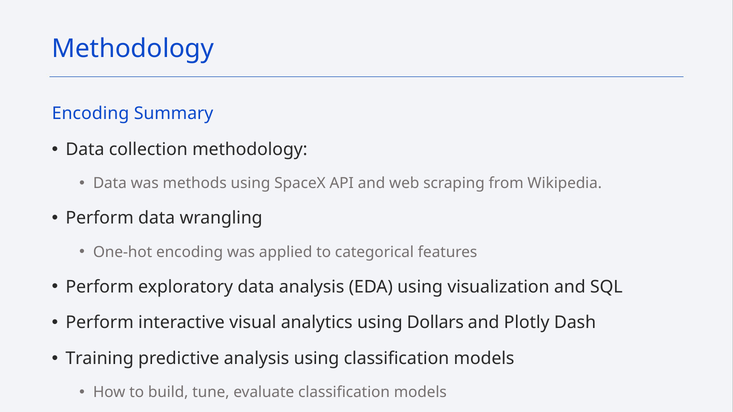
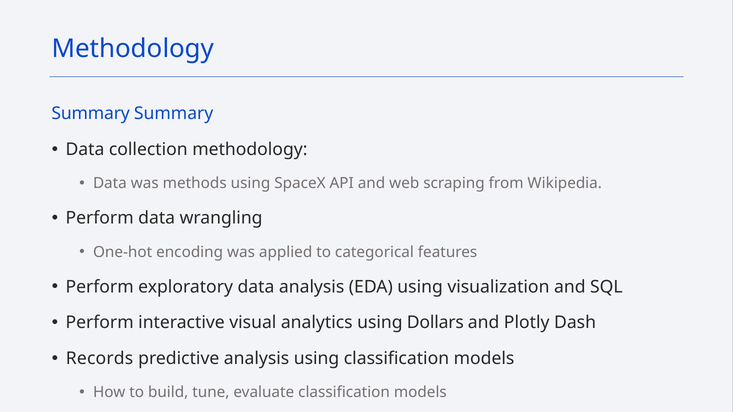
Encoding at (90, 114): Encoding -> Summary
Training: Training -> Records
